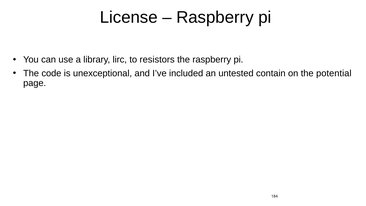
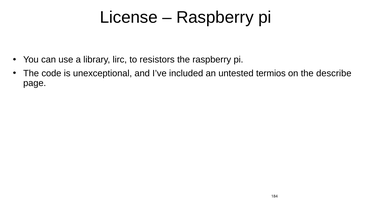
contain: contain -> termios
potential: potential -> describe
